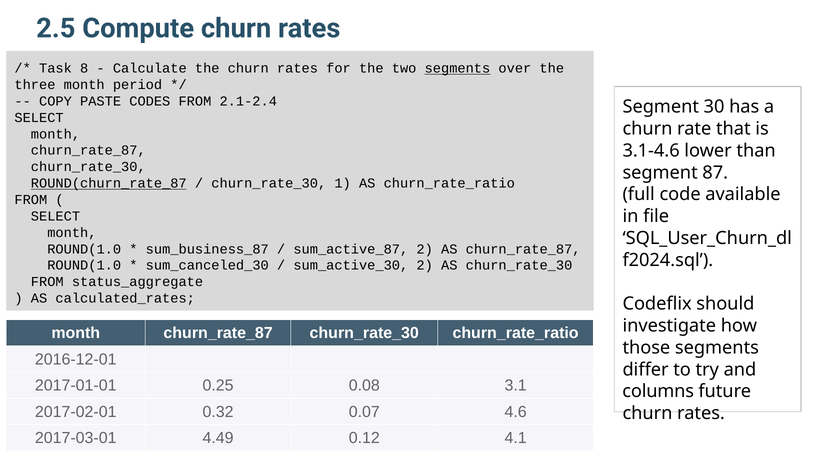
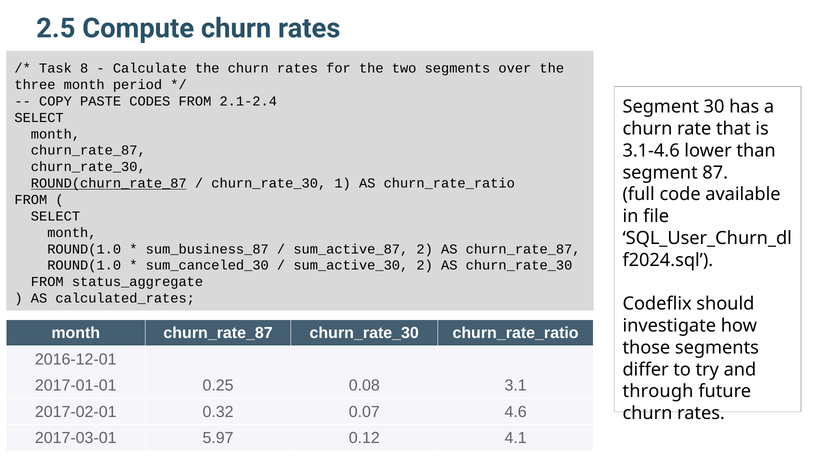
segments at (457, 68) underline: present -> none
columns: columns -> through
4.49: 4.49 -> 5.97
